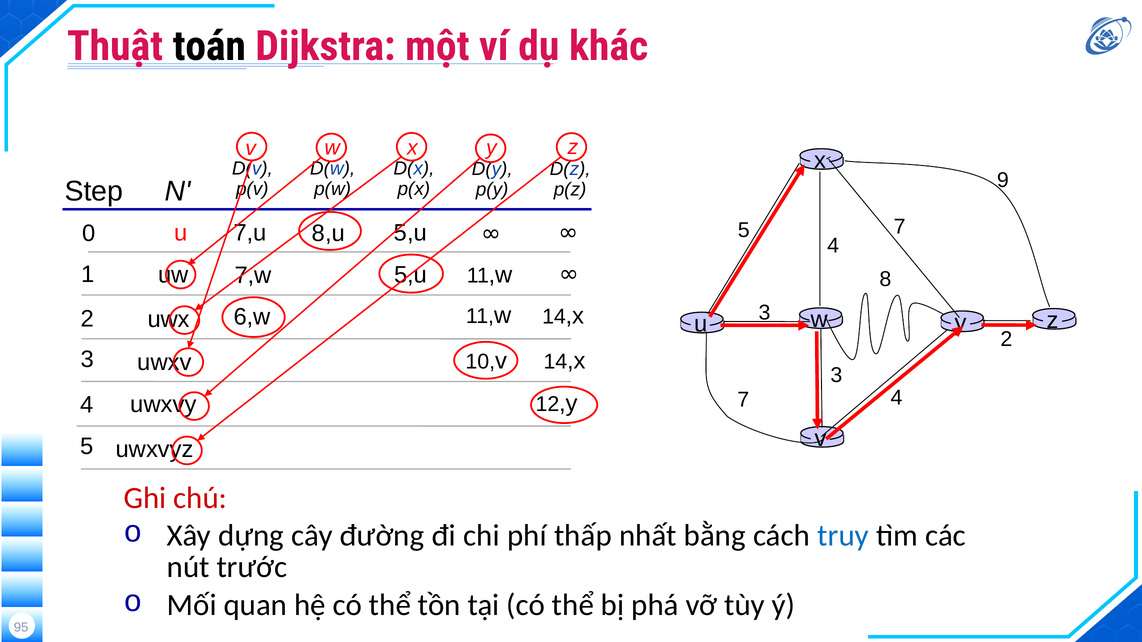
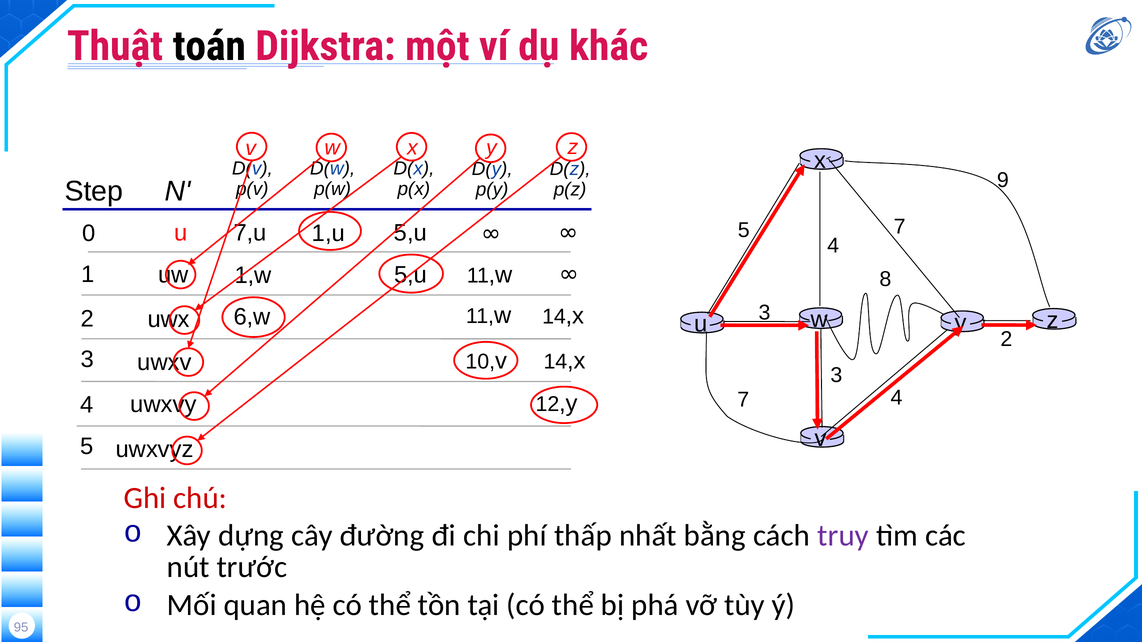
8,u: 8,u -> 1,u
7,w: 7,w -> 1,w
truy colour: blue -> purple
